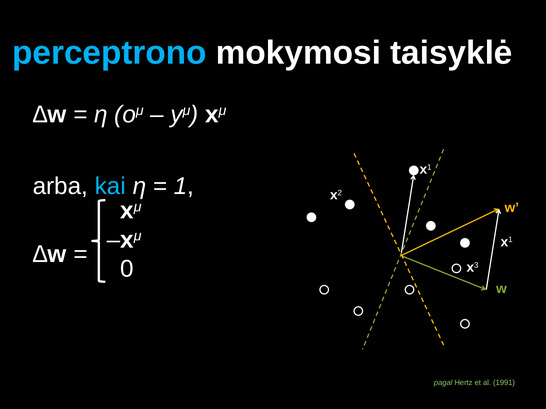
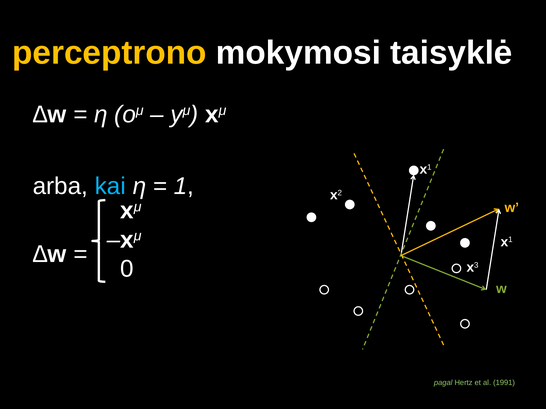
perceptrono colour: light blue -> yellow
